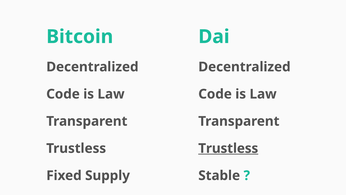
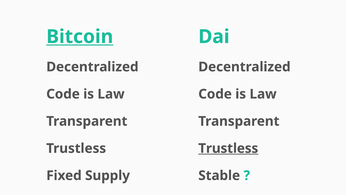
Bitcoin underline: none -> present
